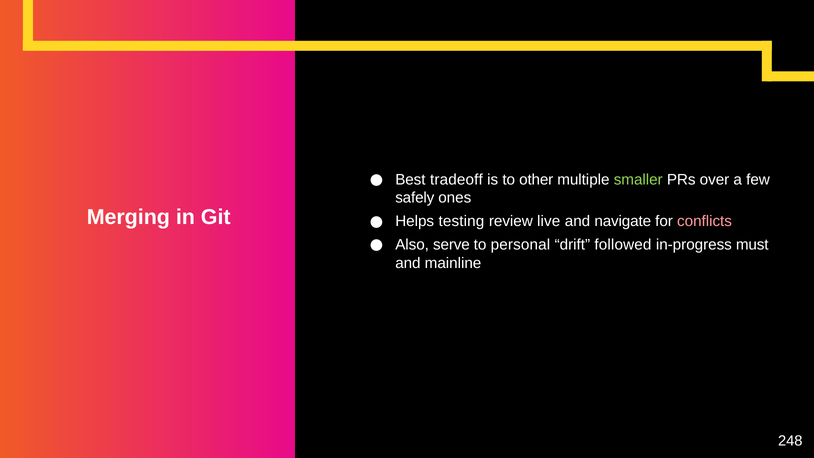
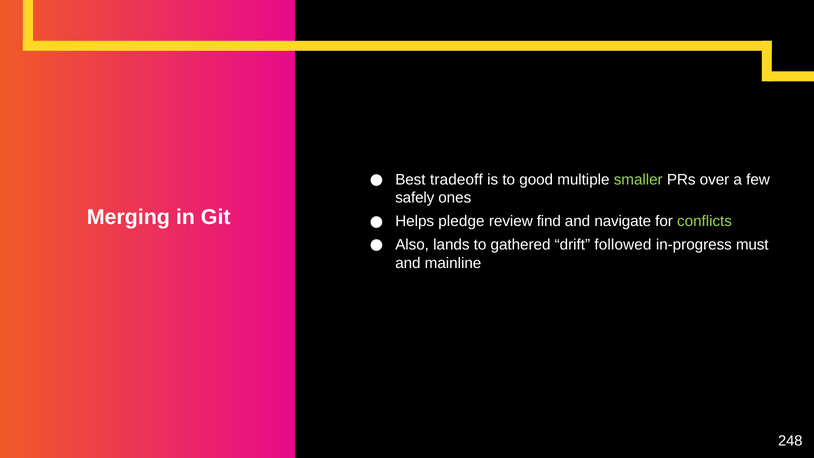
other: other -> good
testing: testing -> pledge
live: live -> find
conflicts colour: pink -> light green
serve: serve -> lands
personal: personal -> gathered
